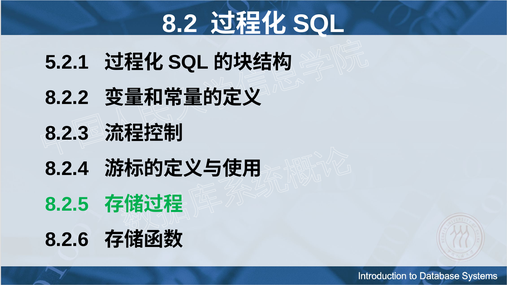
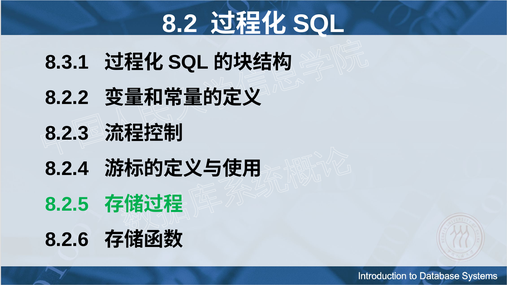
5.2.1: 5.2.1 -> 8.3.1
